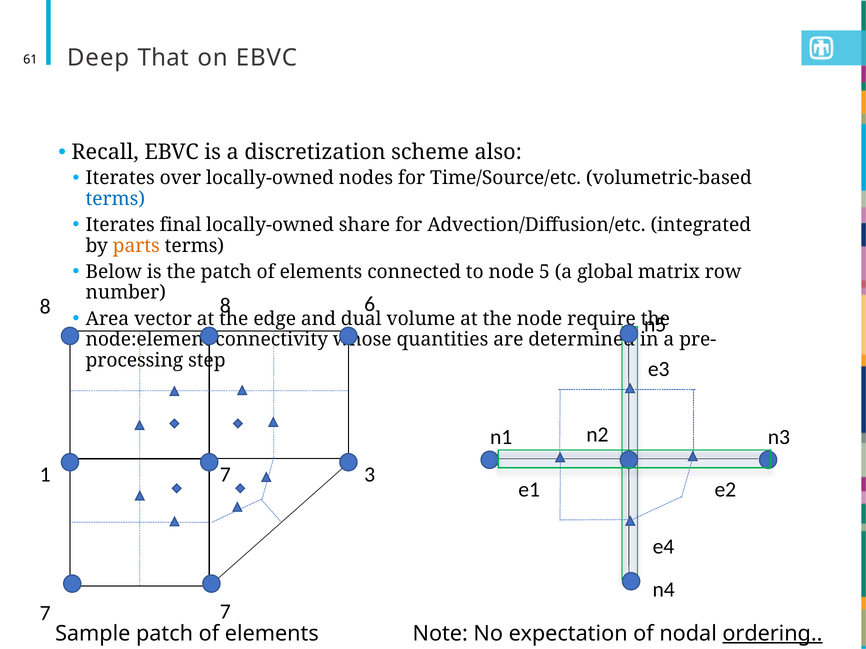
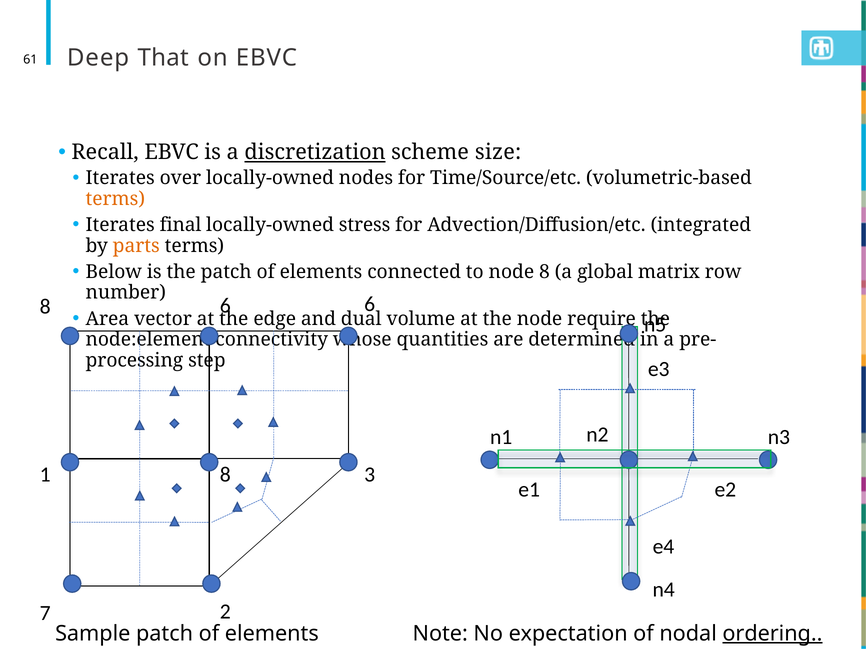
discretization underline: none -> present
also: also -> size
terms at (115, 199) colour: blue -> orange
share: share -> stress
node 5: 5 -> 8
8 8: 8 -> 6
1 7: 7 -> 8
7 7: 7 -> 2
